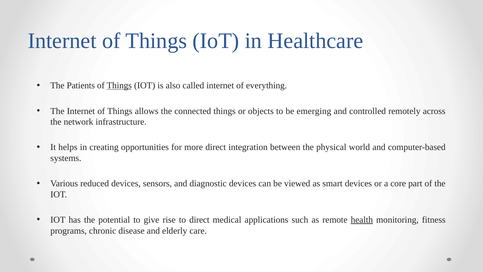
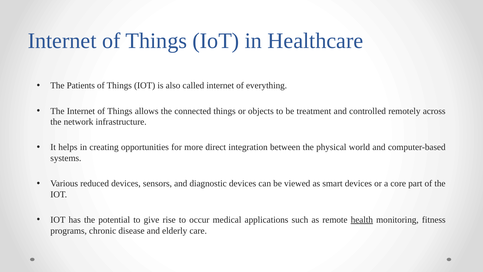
Things at (119, 86) underline: present -> none
emerging: emerging -> treatment
to direct: direct -> occur
